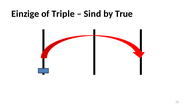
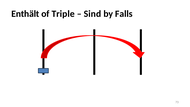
Einzige: Einzige -> Enthält
True: True -> Falls
